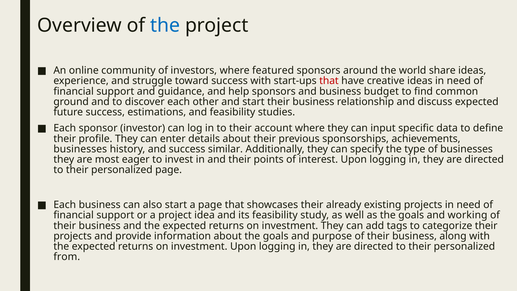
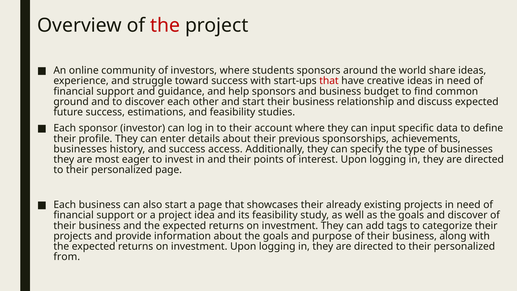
the at (165, 25) colour: blue -> red
featured: featured -> students
similar: similar -> access
and working: working -> discover
